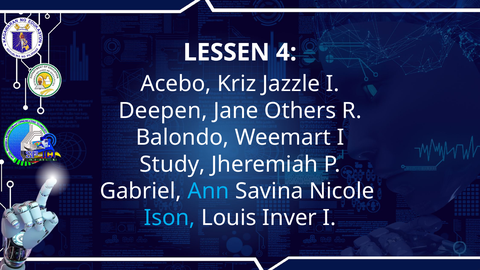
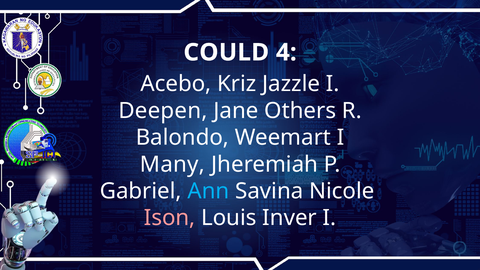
LESSEN: LESSEN -> COULD
Study: Study -> Many
Ison colour: light blue -> pink
